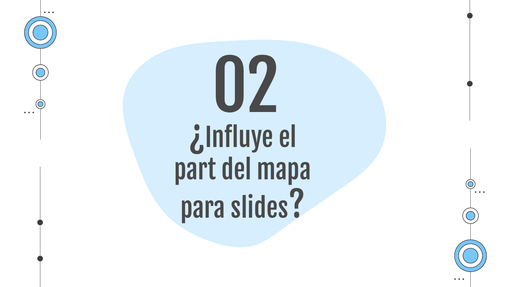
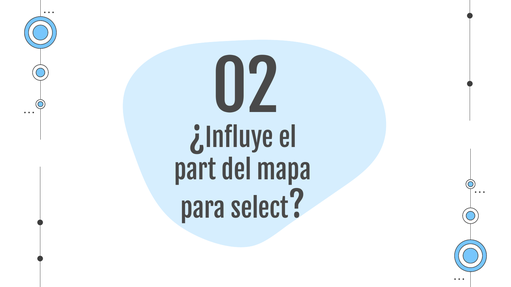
slides: slides -> select
